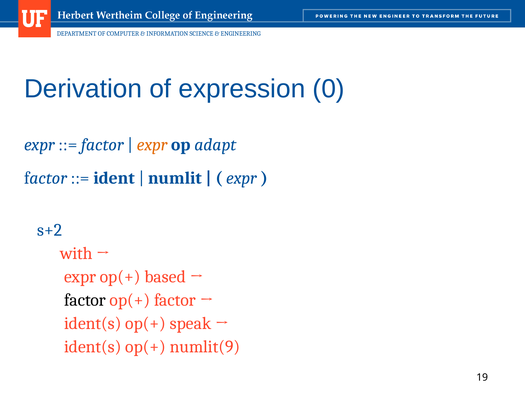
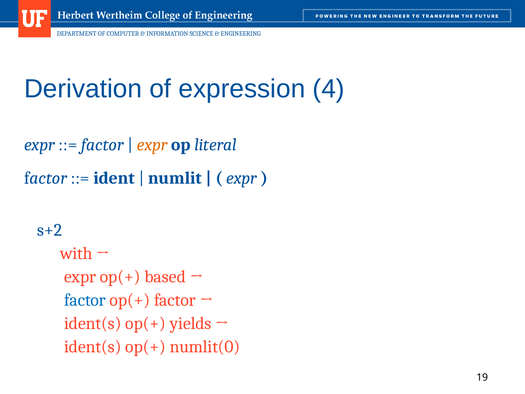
0: 0 -> 4
adapt: adapt -> literal
factor at (85, 300) colour: black -> blue
speak: speak -> yields
numlit(9: numlit(9 -> numlit(0
